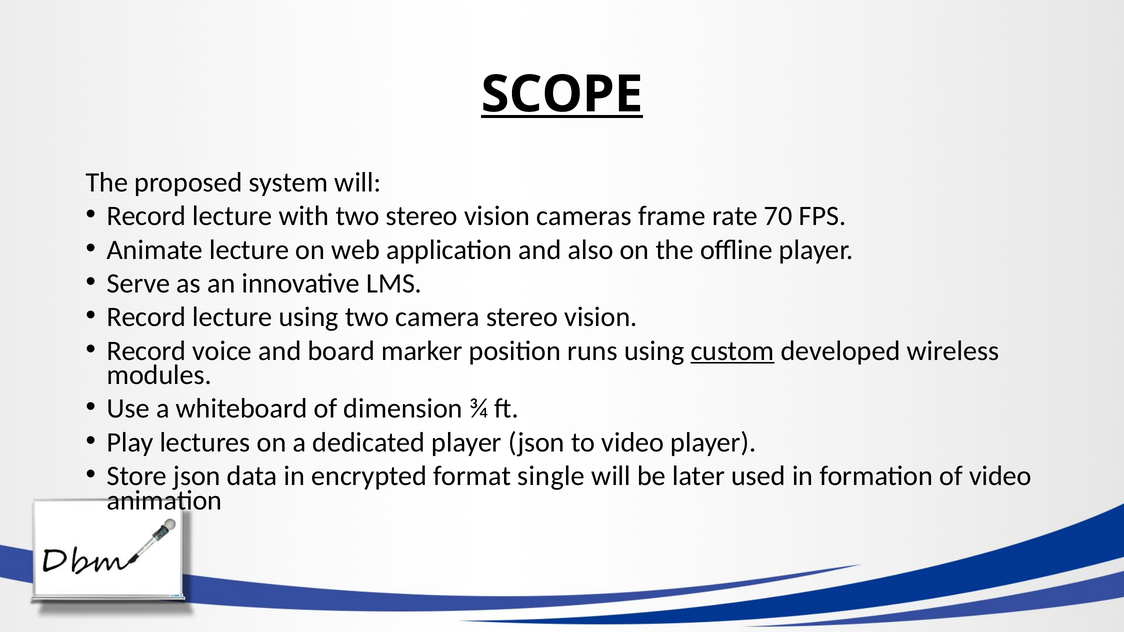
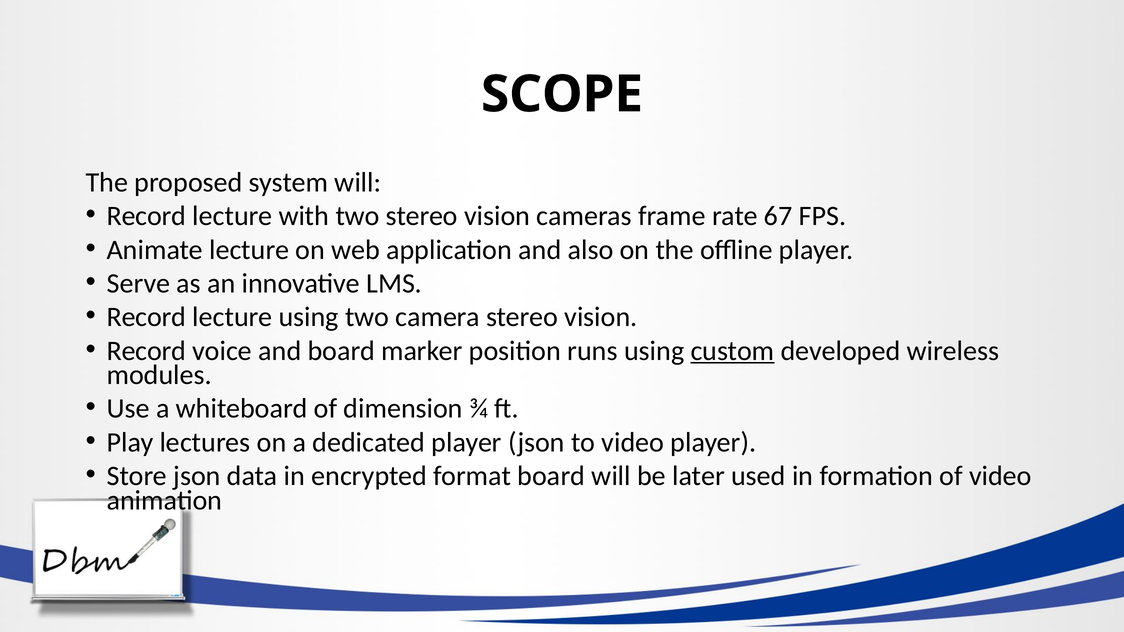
SCOPE underline: present -> none
70: 70 -> 67
format single: single -> board
